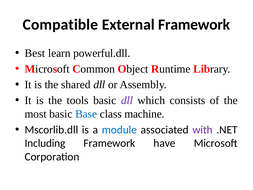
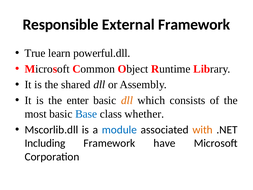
Compatible: Compatible -> Responsible
Best: Best -> True
tools: tools -> enter
dll at (127, 100) colour: purple -> orange
machine: machine -> whether
with colour: purple -> orange
